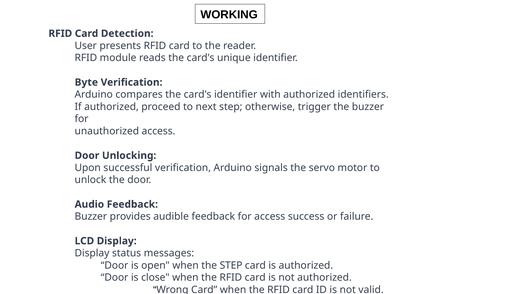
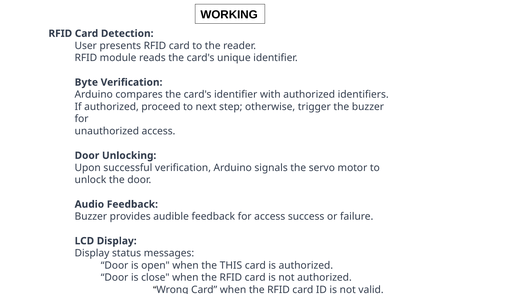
the STEP: STEP -> THIS
